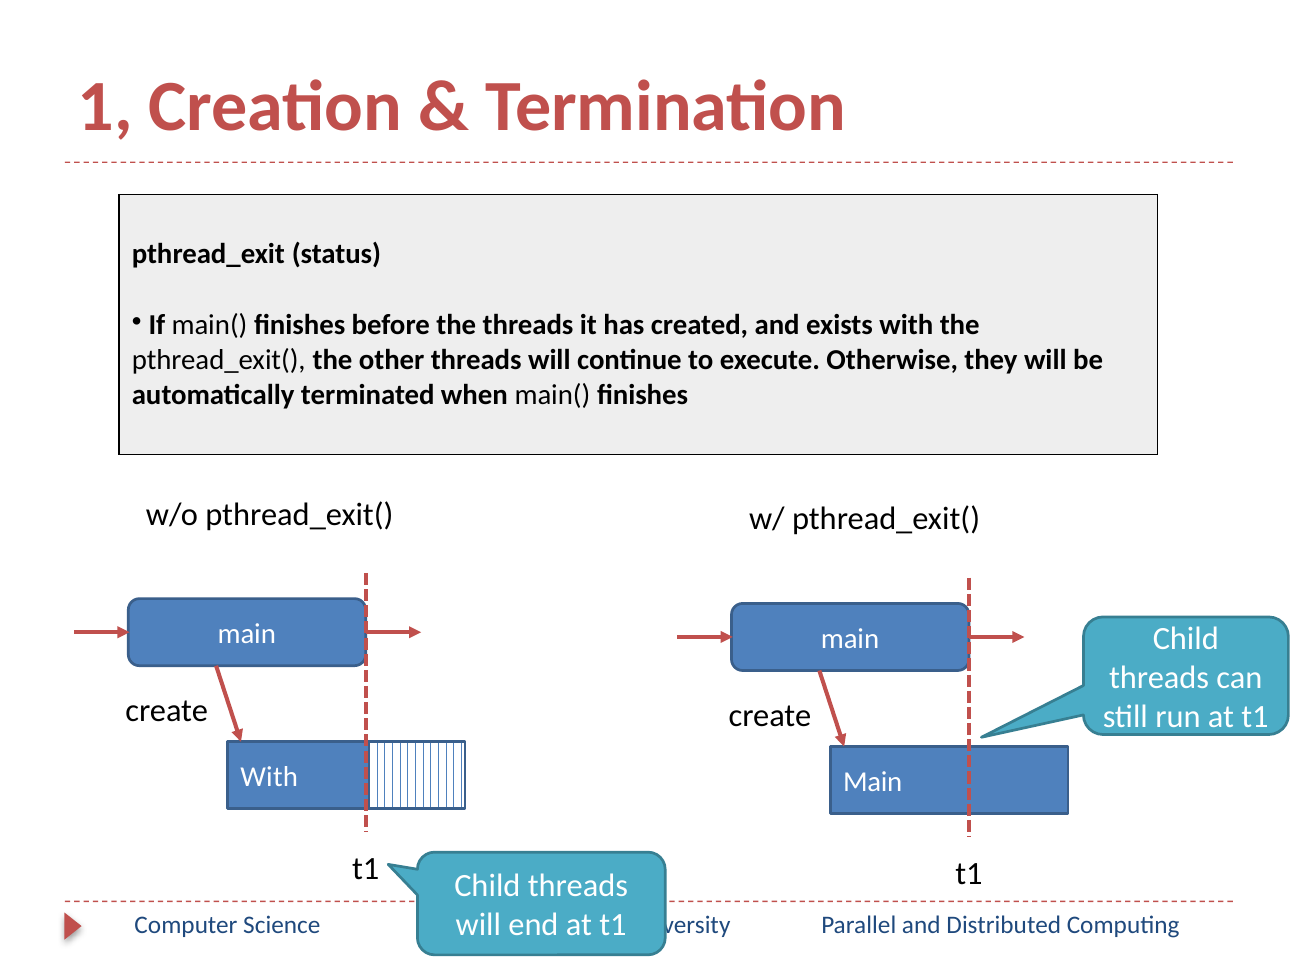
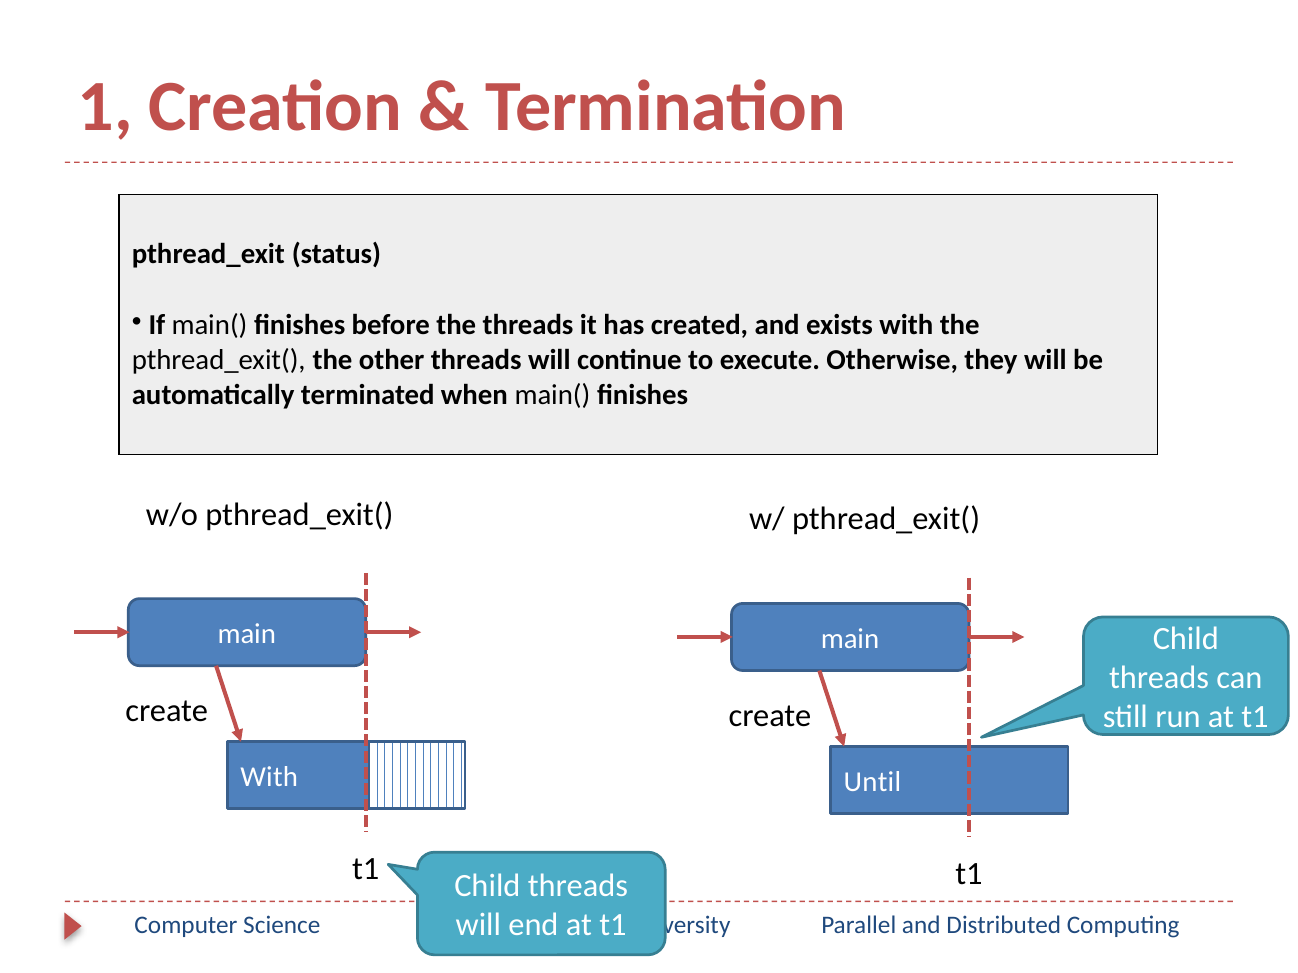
Main at (873, 782): Main -> Until
